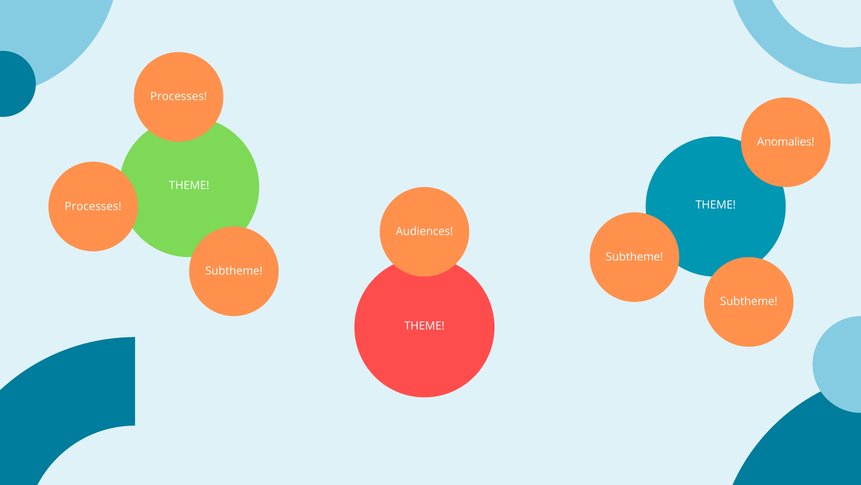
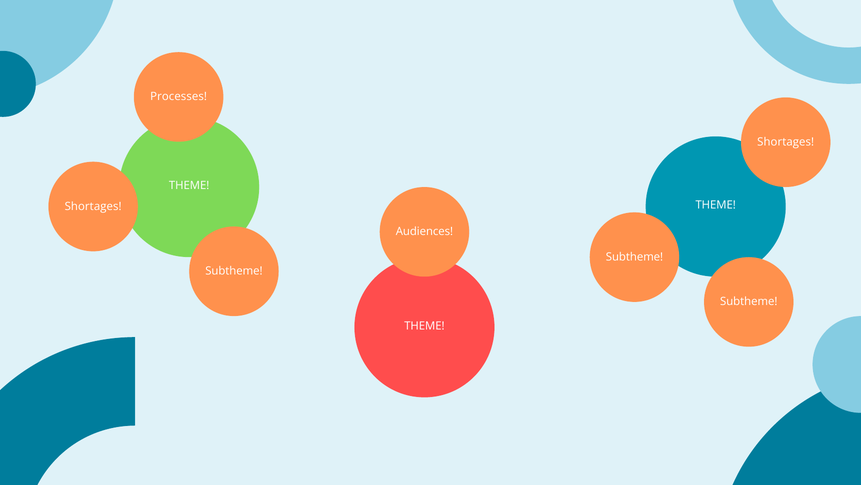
Anomalies at (786, 142): Anomalies -> Shortages
Processes at (93, 206): Processes -> Shortages
